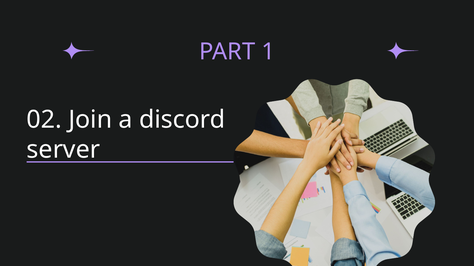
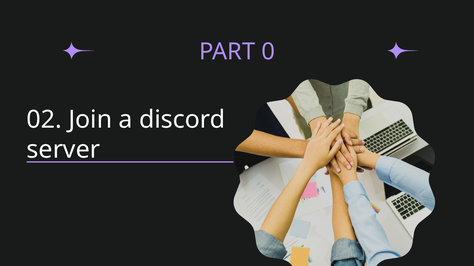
1: 1 -> 0
